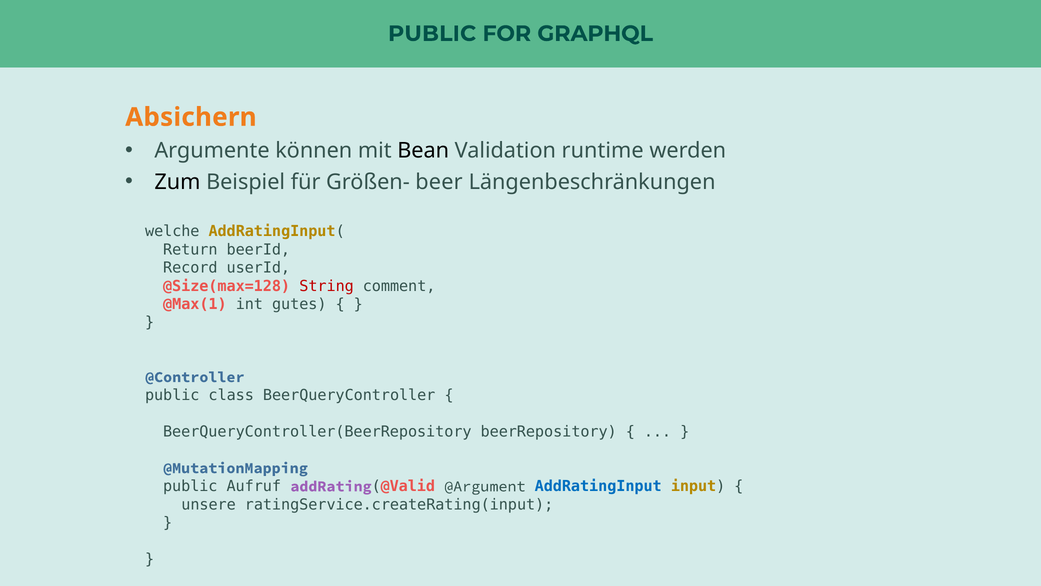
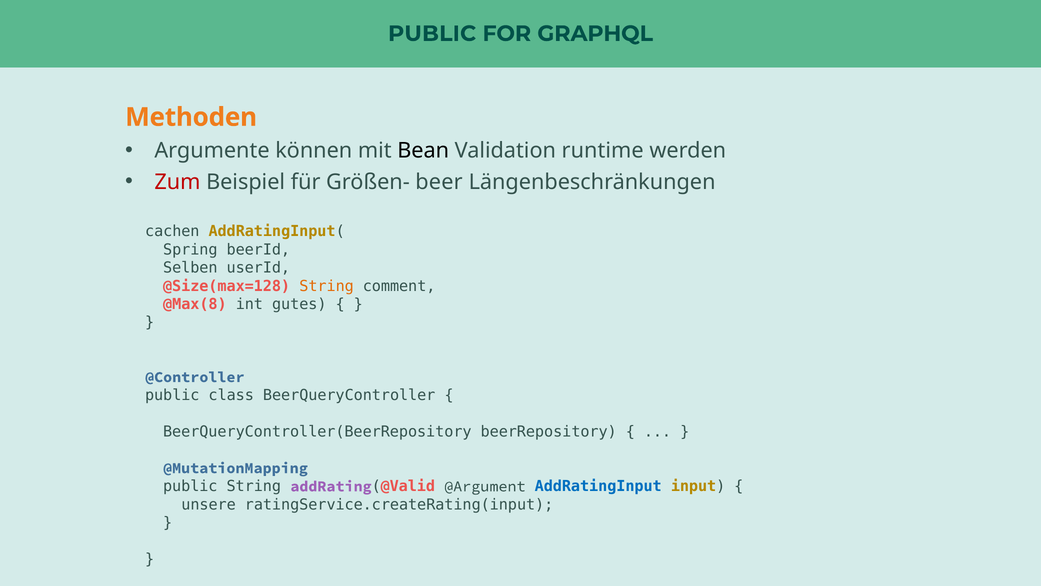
Absichern: Absichern -> Methoden
Zum colour: black -> red
welche: welche -> cachen
Return: Return -> Spring
Record: Record -> Selben
String at (327, 286) colour: red -> orange
@Max(1: @Max(1 -> @Max(8
public Aufruf: Aufruf -> String
